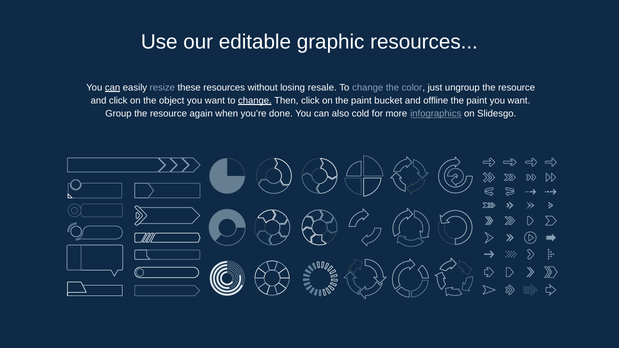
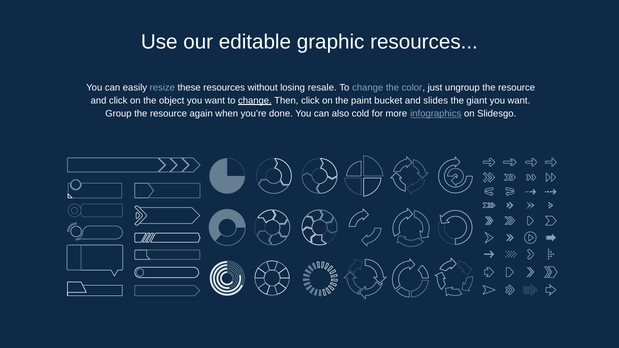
can at (113, 87) underline: present -> none
offline: offline -> slides
paint at (477, 101): paint -> giant
